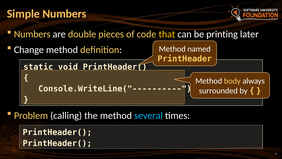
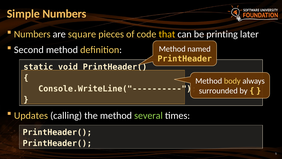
double: double -> square
Change: Change -> Second
Problem: Problem -> Updates
several colour: light blue -> light green
